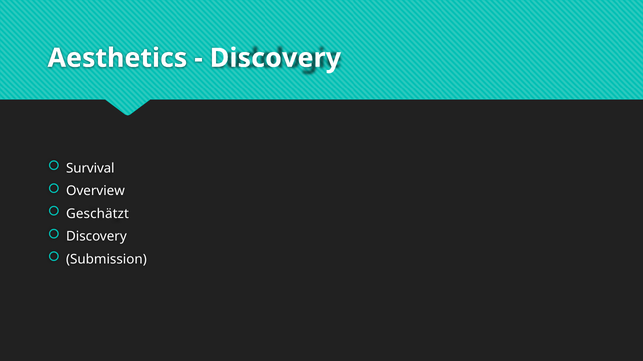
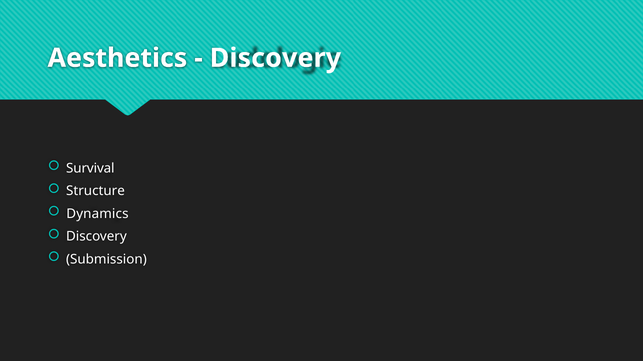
Overview: Overview -> Structure
Geschätzt: Geschätzt -> Dynamics
